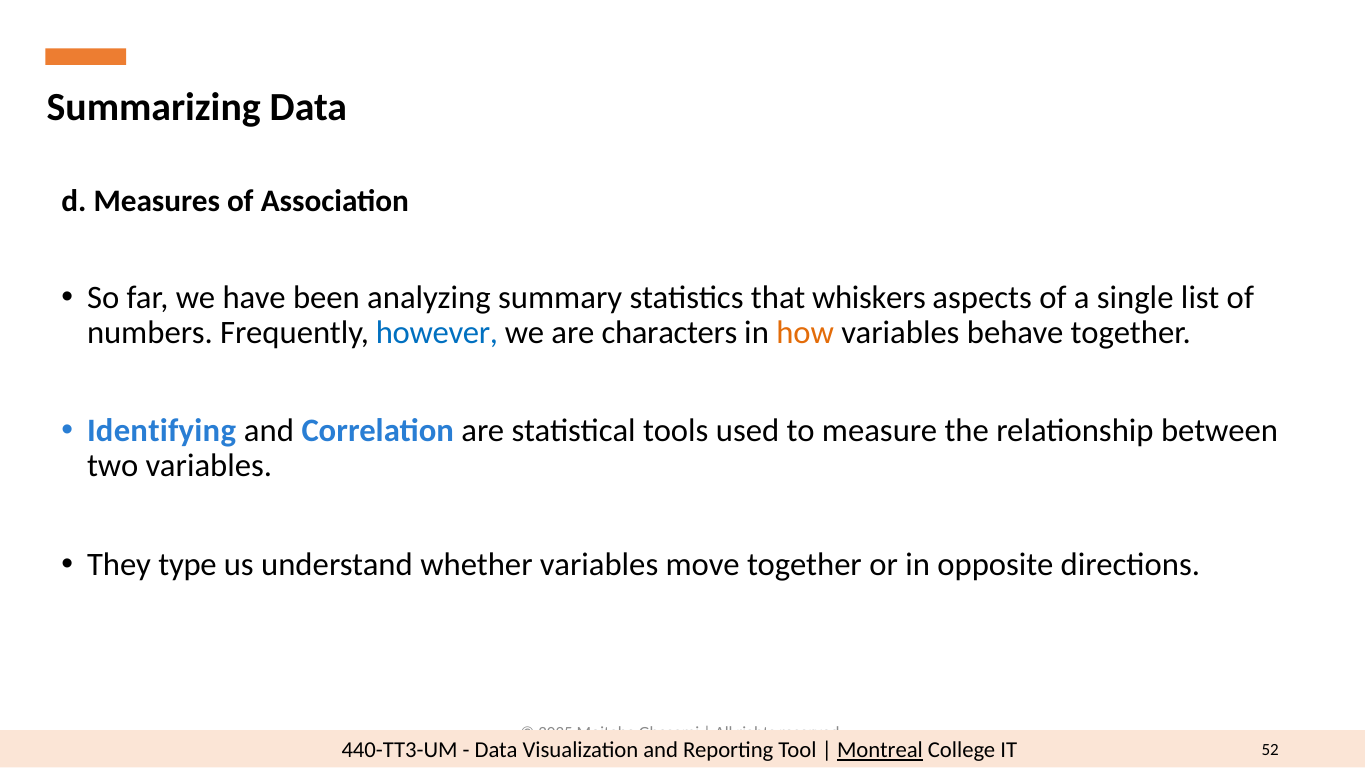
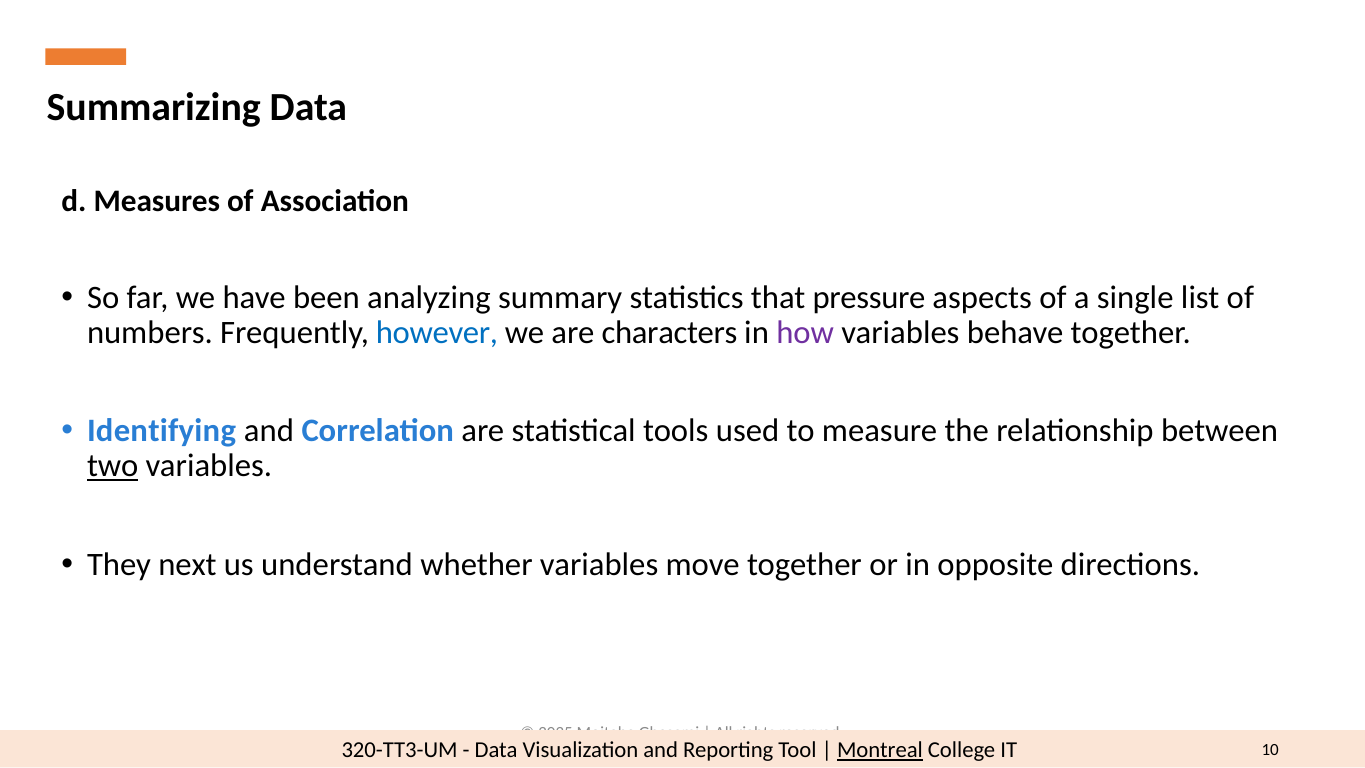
whiskers: whiskers -> pressure
how colour: orange -> purple
two underline: none -> present
type: type -> next
440-TT3-UM: 440-TT3-UM -> 320-TT3-UM
52: 52 -> 10
